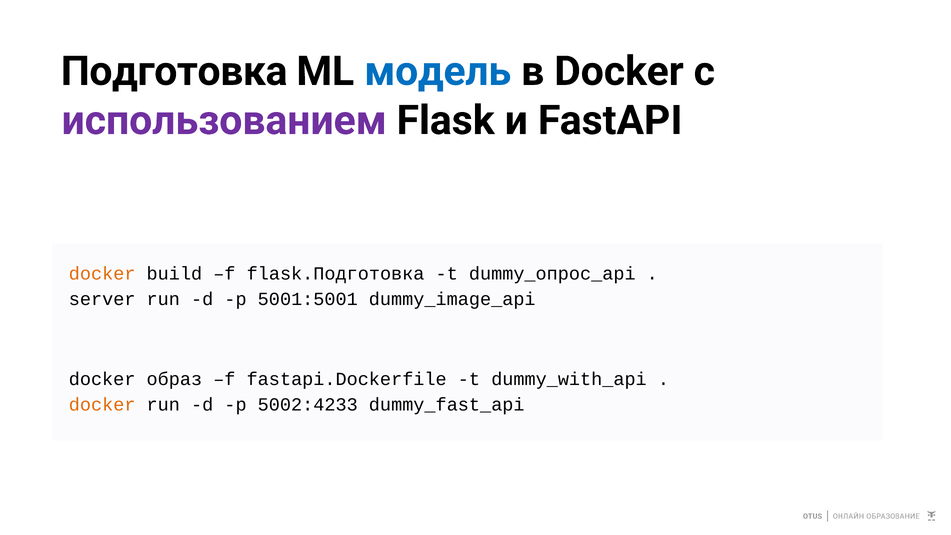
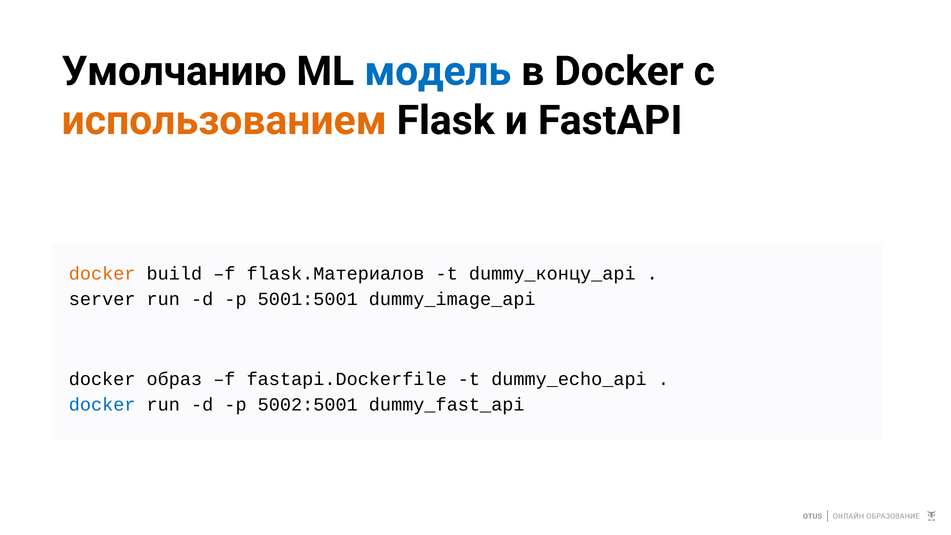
Подготовка: Подготовка -> Умолчанию
использованием colour: purple -> orange
flask.Подготовка: flask.Подготовка -> flask.Материалов
dummy_опрос_api: dummy_опрос_api -> dummy_концу_api
dummy_with_api: dummy_with_api -> dummy_echo_api
docker at (102, 405) colour: orange -> blue
5002:4233: 5002:4233 -> 5002:5001
